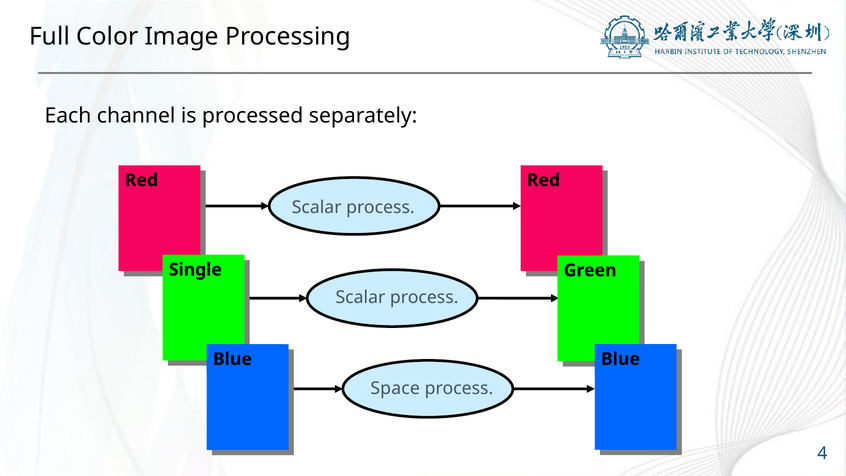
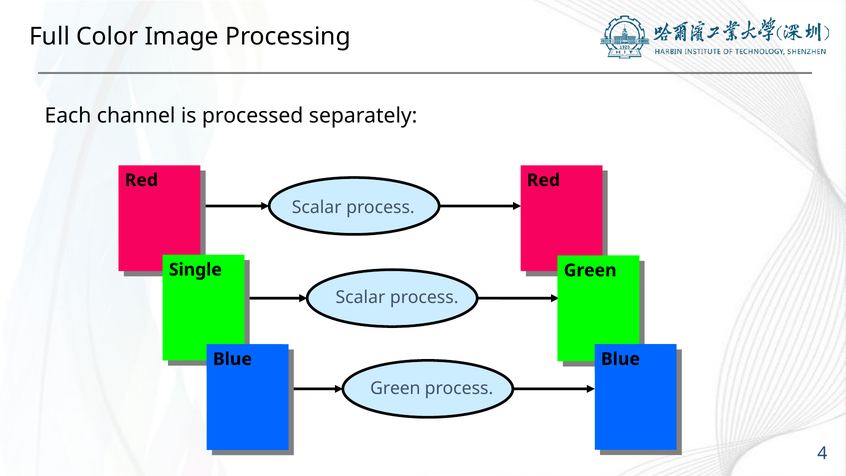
Space at (395, 388): Space -> Green
